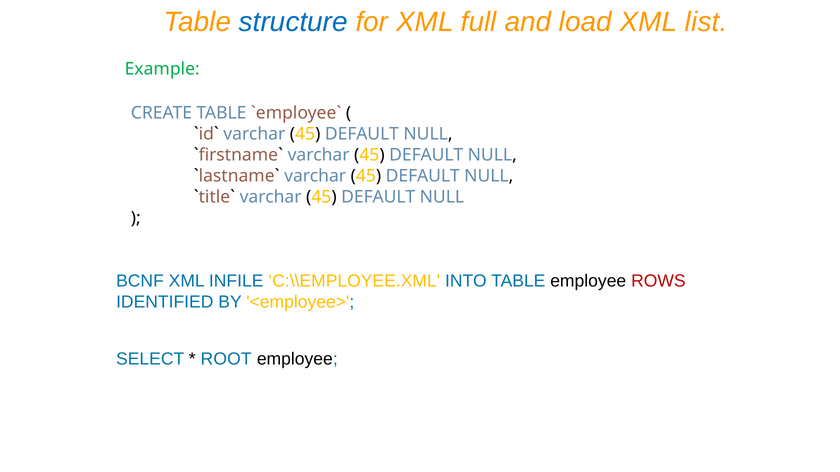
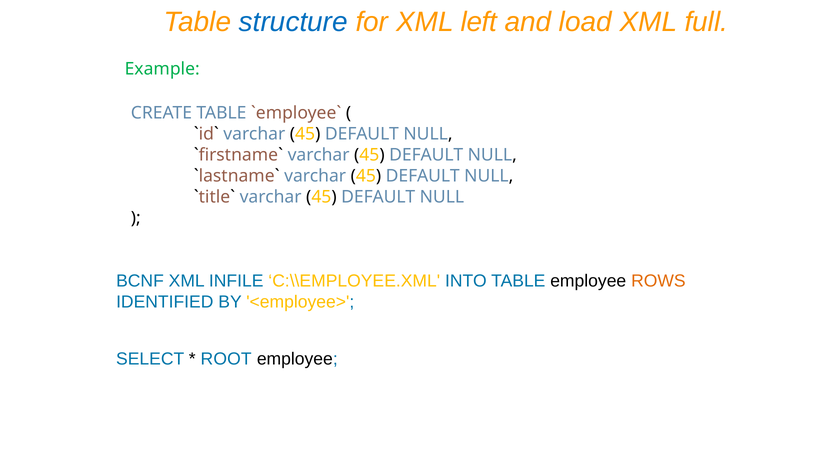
full: full -> left
list: list -> full
ROWS colour: red -> orange
